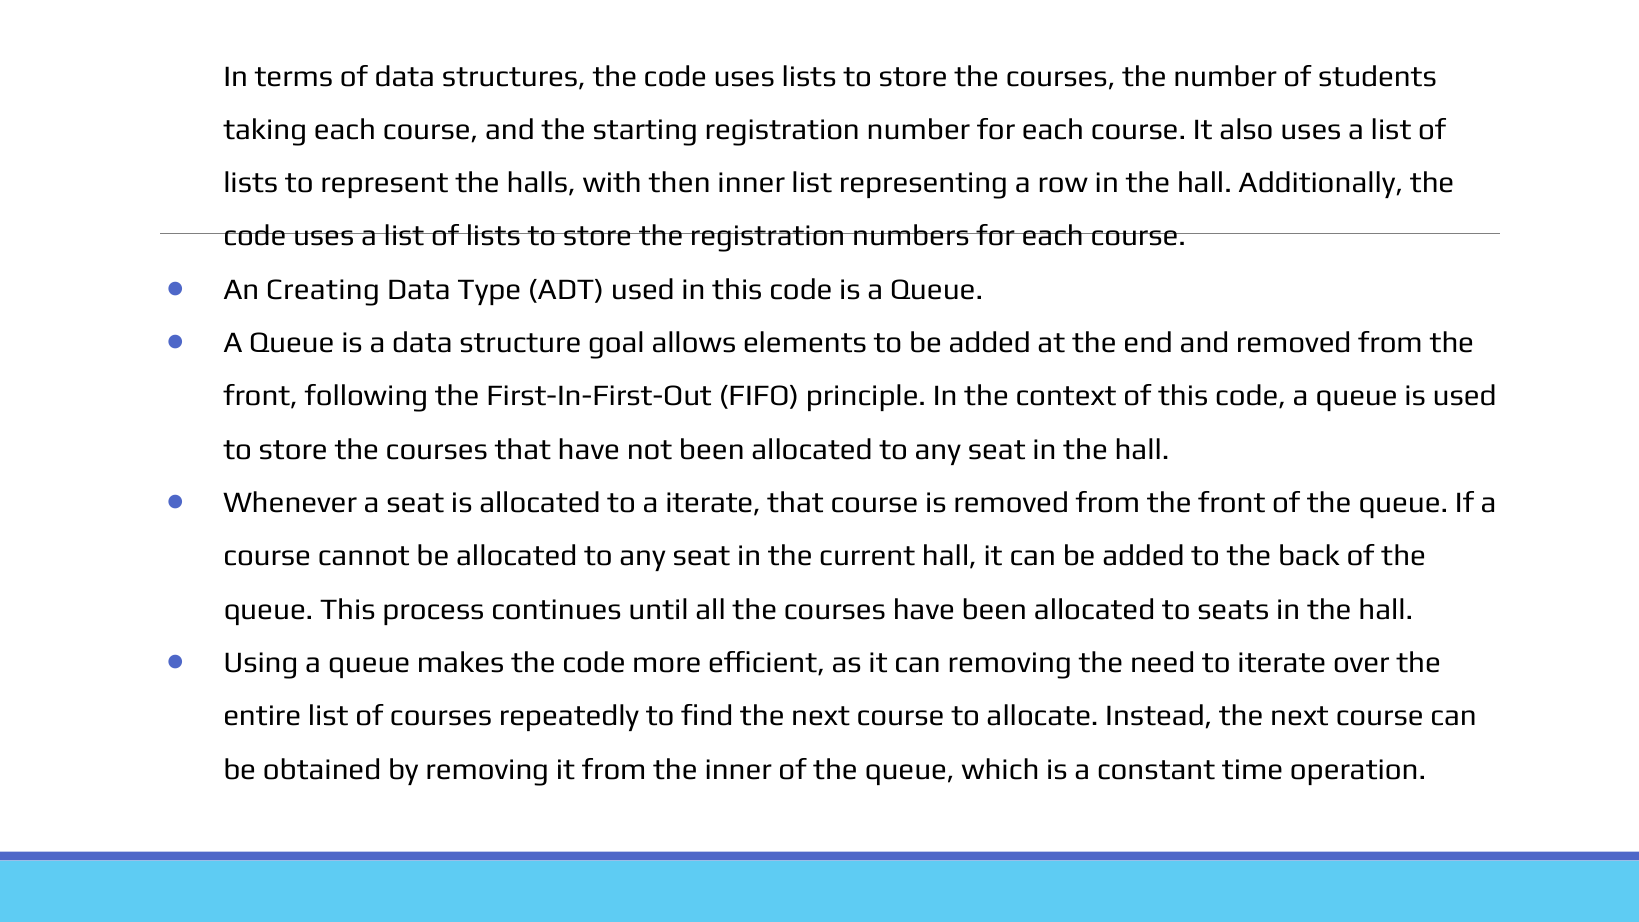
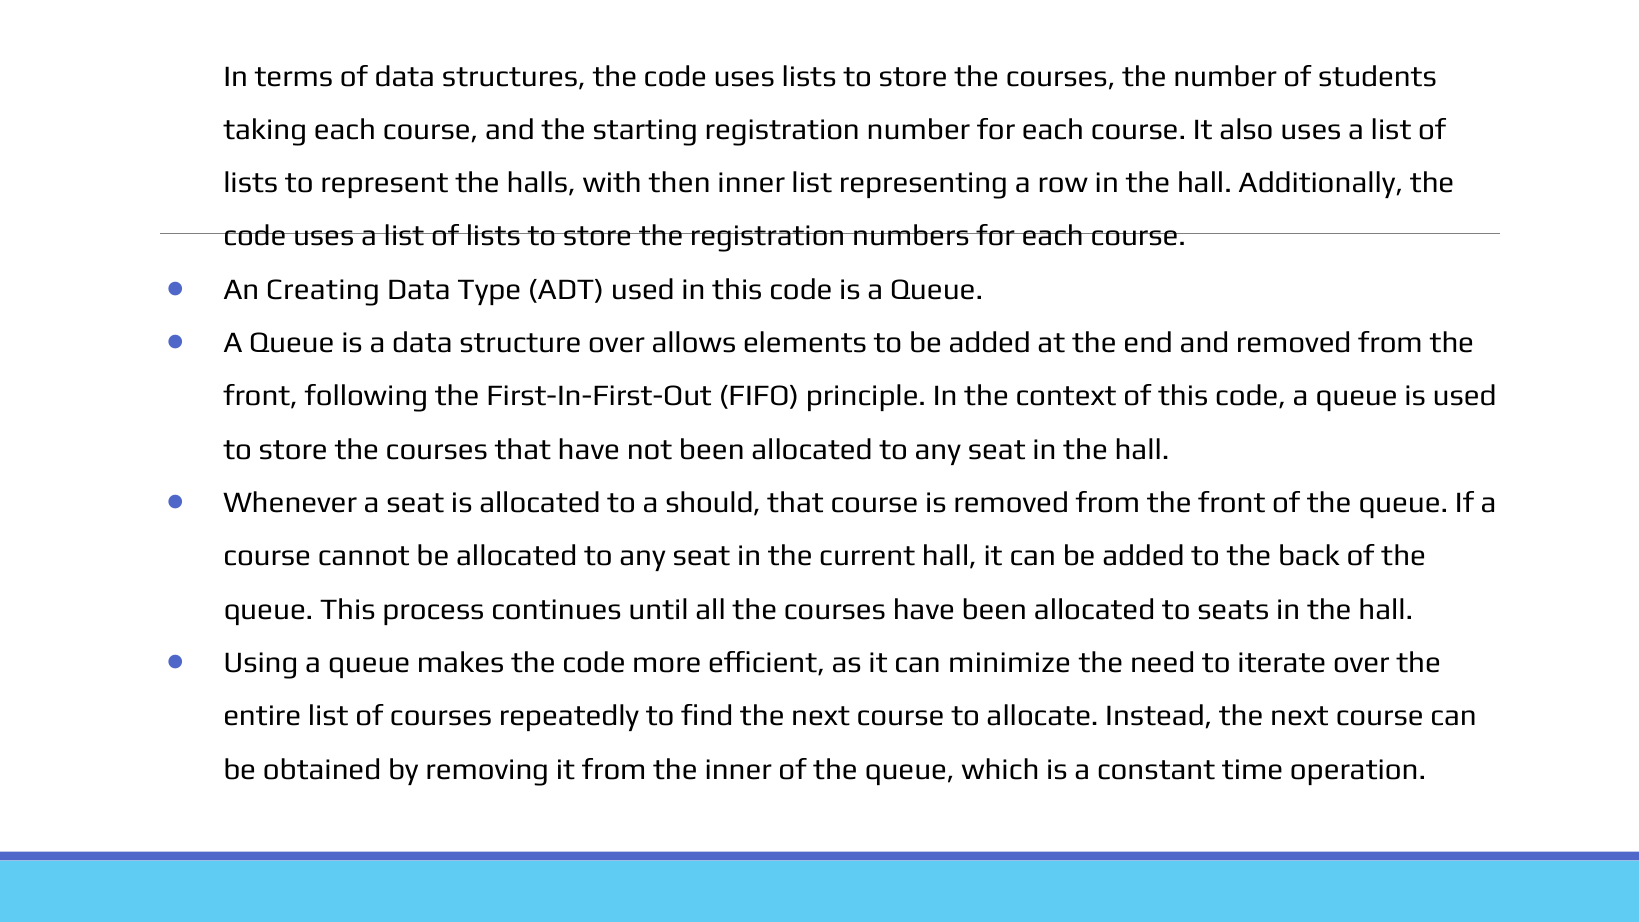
structure goal: goal -> over
a iterate: iterate -> should
can removing: removing -> minimize
